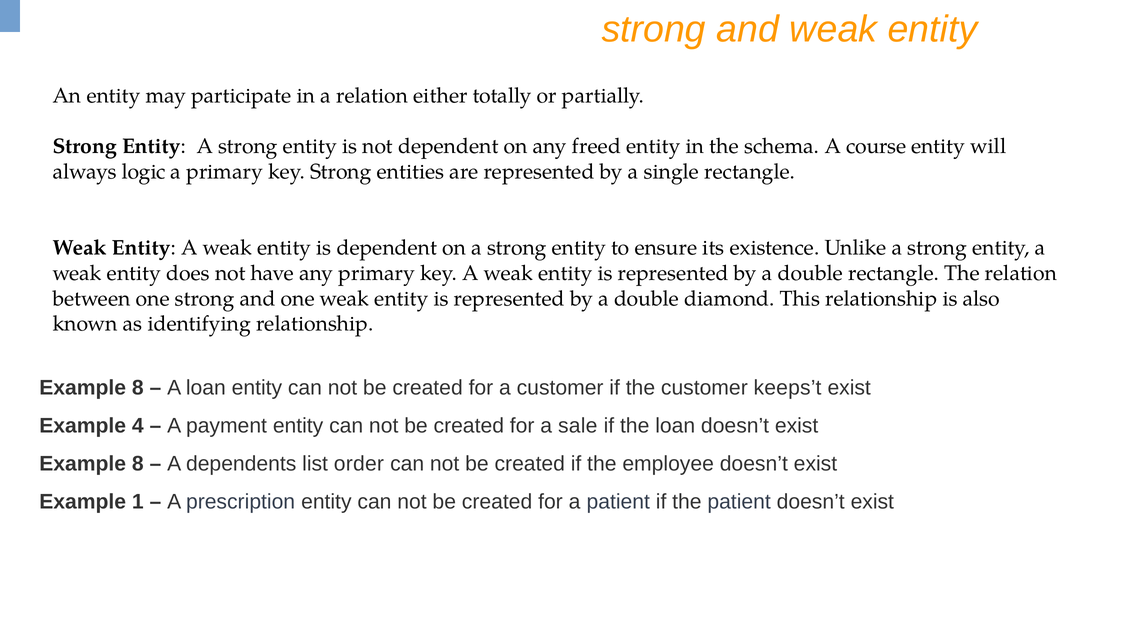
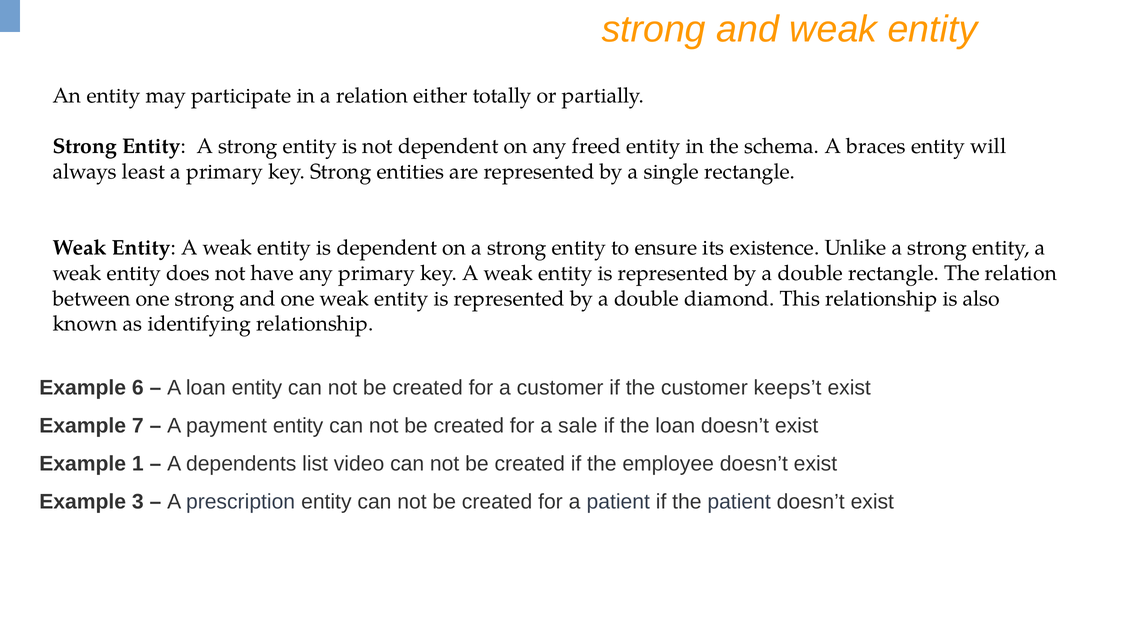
course: course -> braces
logic: logic -> least
8 at (138, 388): 8 -> 6
4: 4 -> 7
8 at (138, 464): 8 -> 1
order: order -> video
1: 1 -> 3
